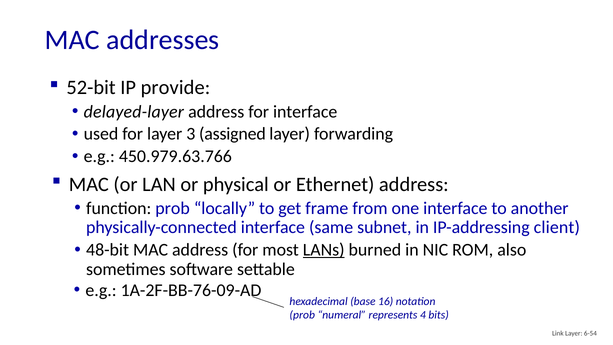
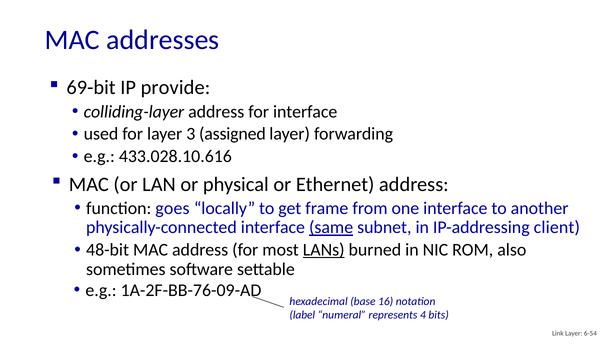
52-bit: 52-bit -> 69-bit
delayed-layer: delayed-layer -> colliding-layer
450.979.63.766: 450.979.63.766 -> 433.028.10.616
function prob: prob -> goes
same underline: none -> present
prob at (302, 315): prob -> label
